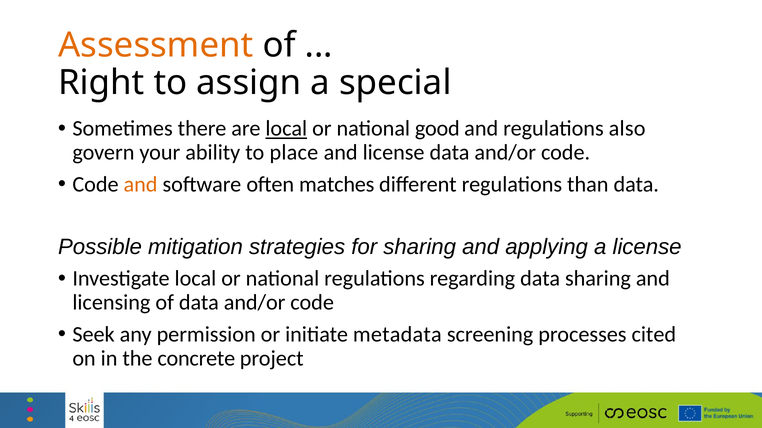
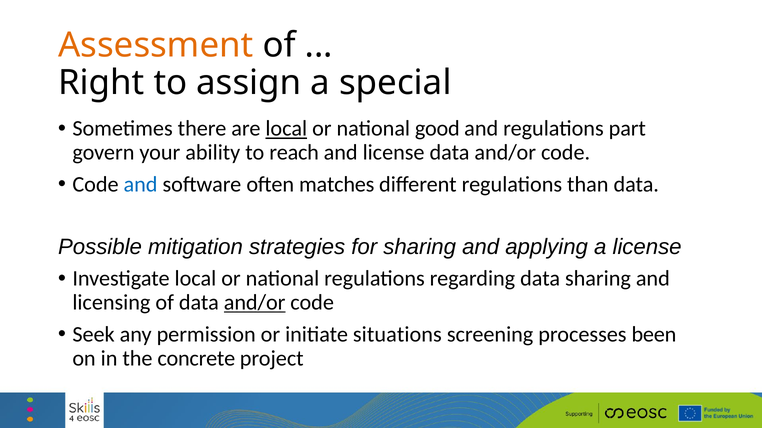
also: also -> part
place: place -> reach
and at (141, 185) colour: orange -> blue
and/or at (255, 303) underline: none -> present
metadata: metadata -> situations
cited: cited -> been
